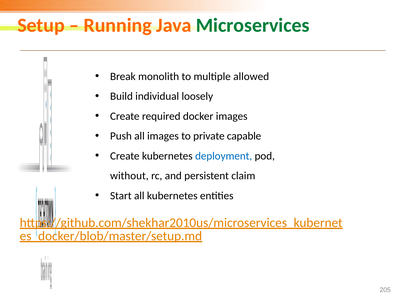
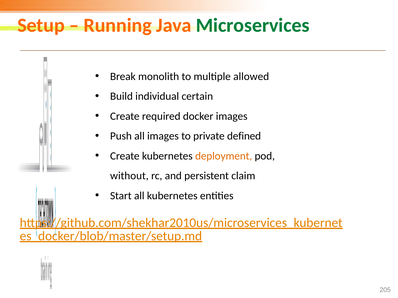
loosely: loosely -> certain
capable: capable -> defined
deployment colour: blue -> orange
